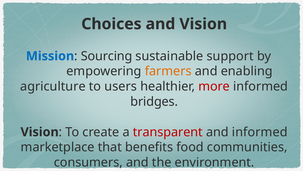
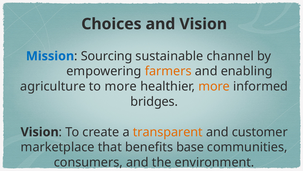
support: support -> channel
to users: users -> more
more at (214, 86) colour: red -> orange
transparent colour: red -> orange
and informed: informed -> customer
food: food -> base
